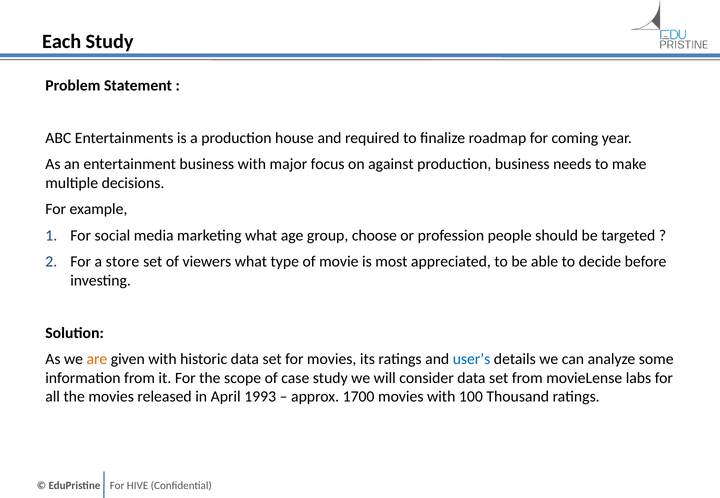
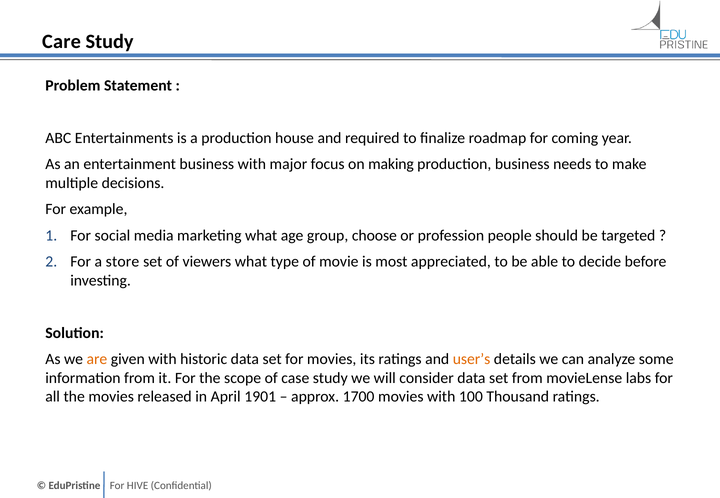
Each: Each -> Care
against: against -> making
user’s colour: blue -> orange
1993: 1993 -> 1901
